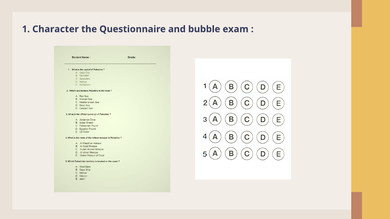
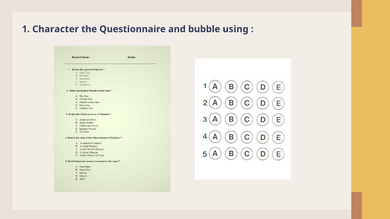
exam: exam -> using
